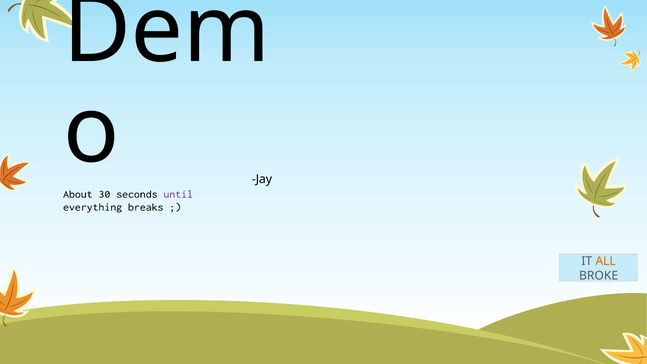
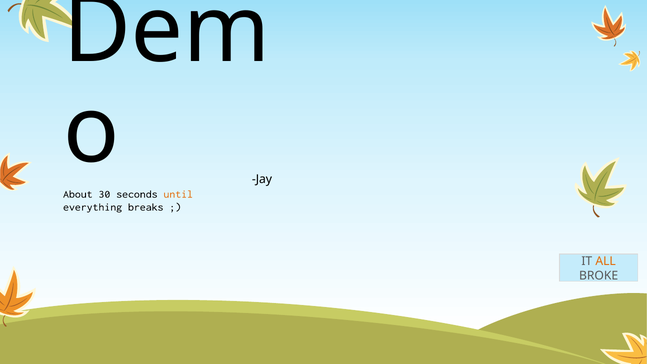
until colour: purple -> orange
